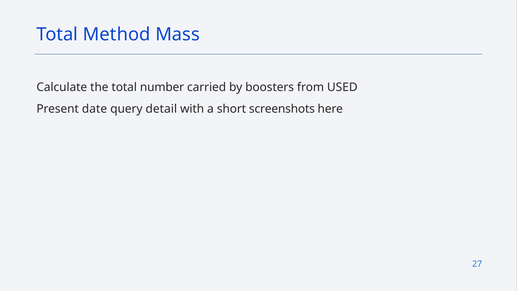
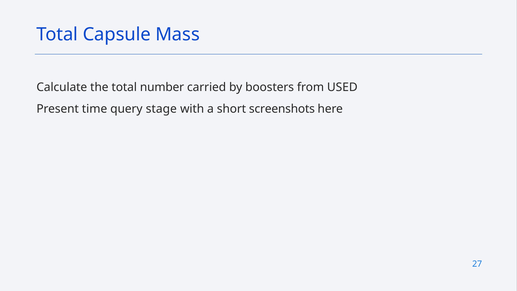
Method: Method -> Capsule
date: date -> time
detail: detail -> stage
